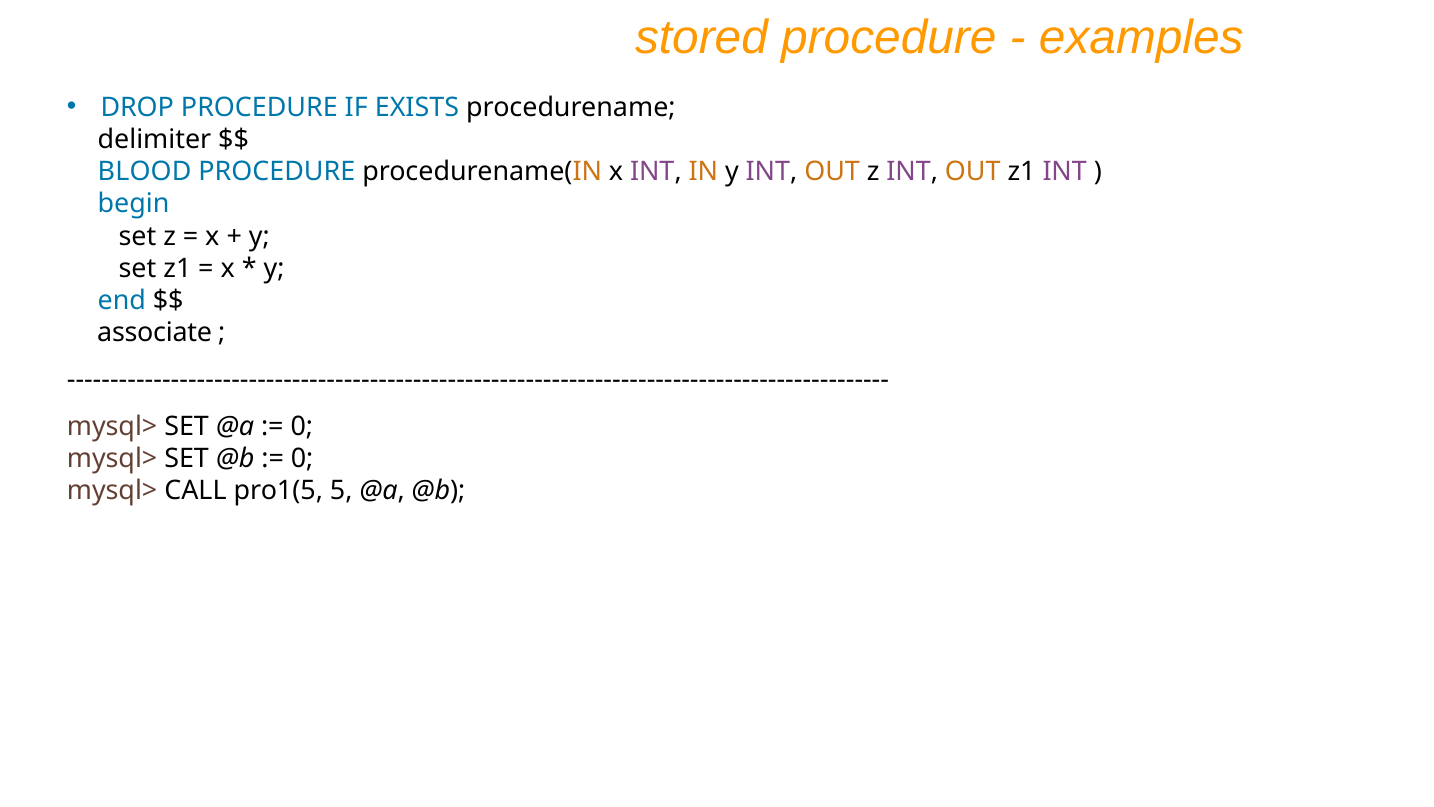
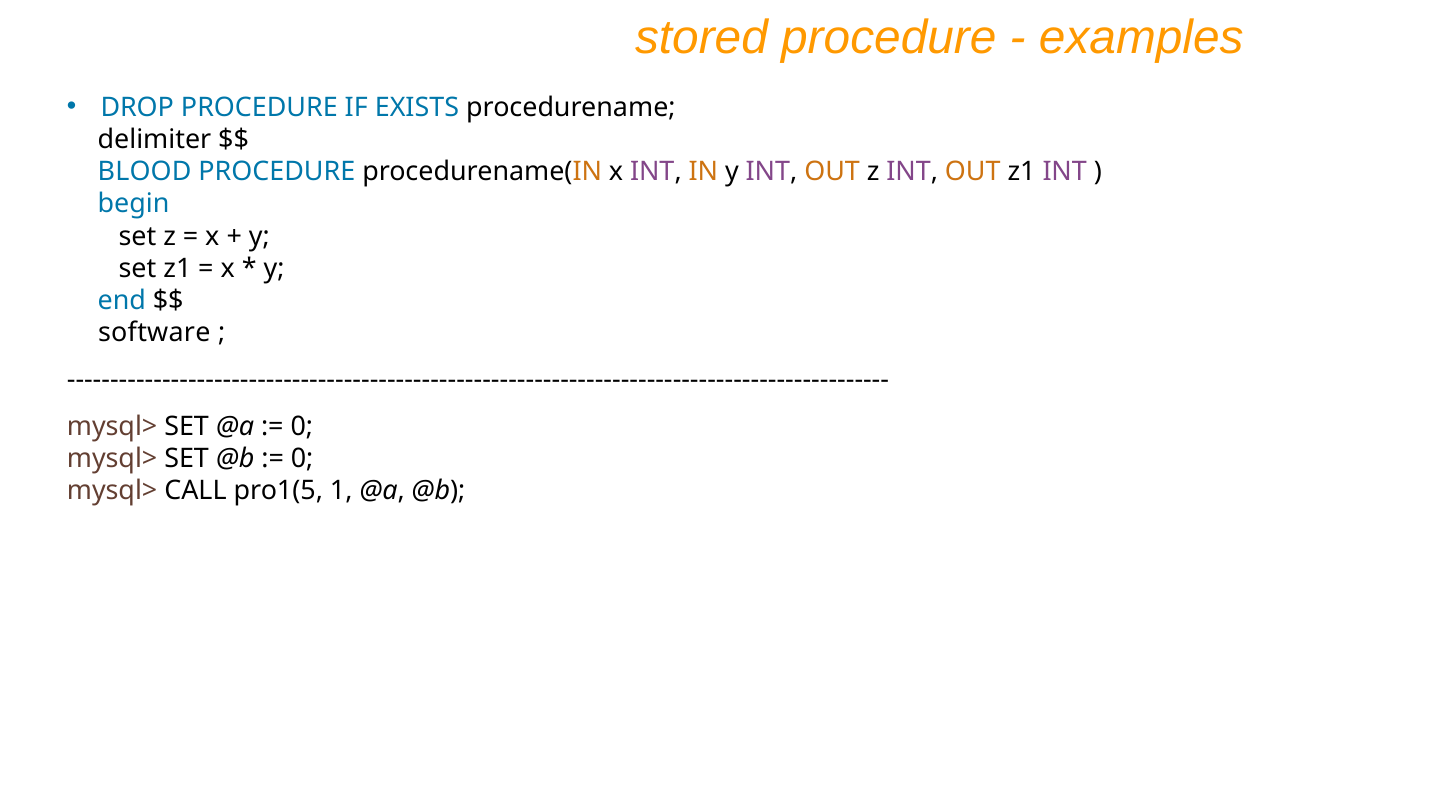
associate: associate -> software
5: 5 -> 1
